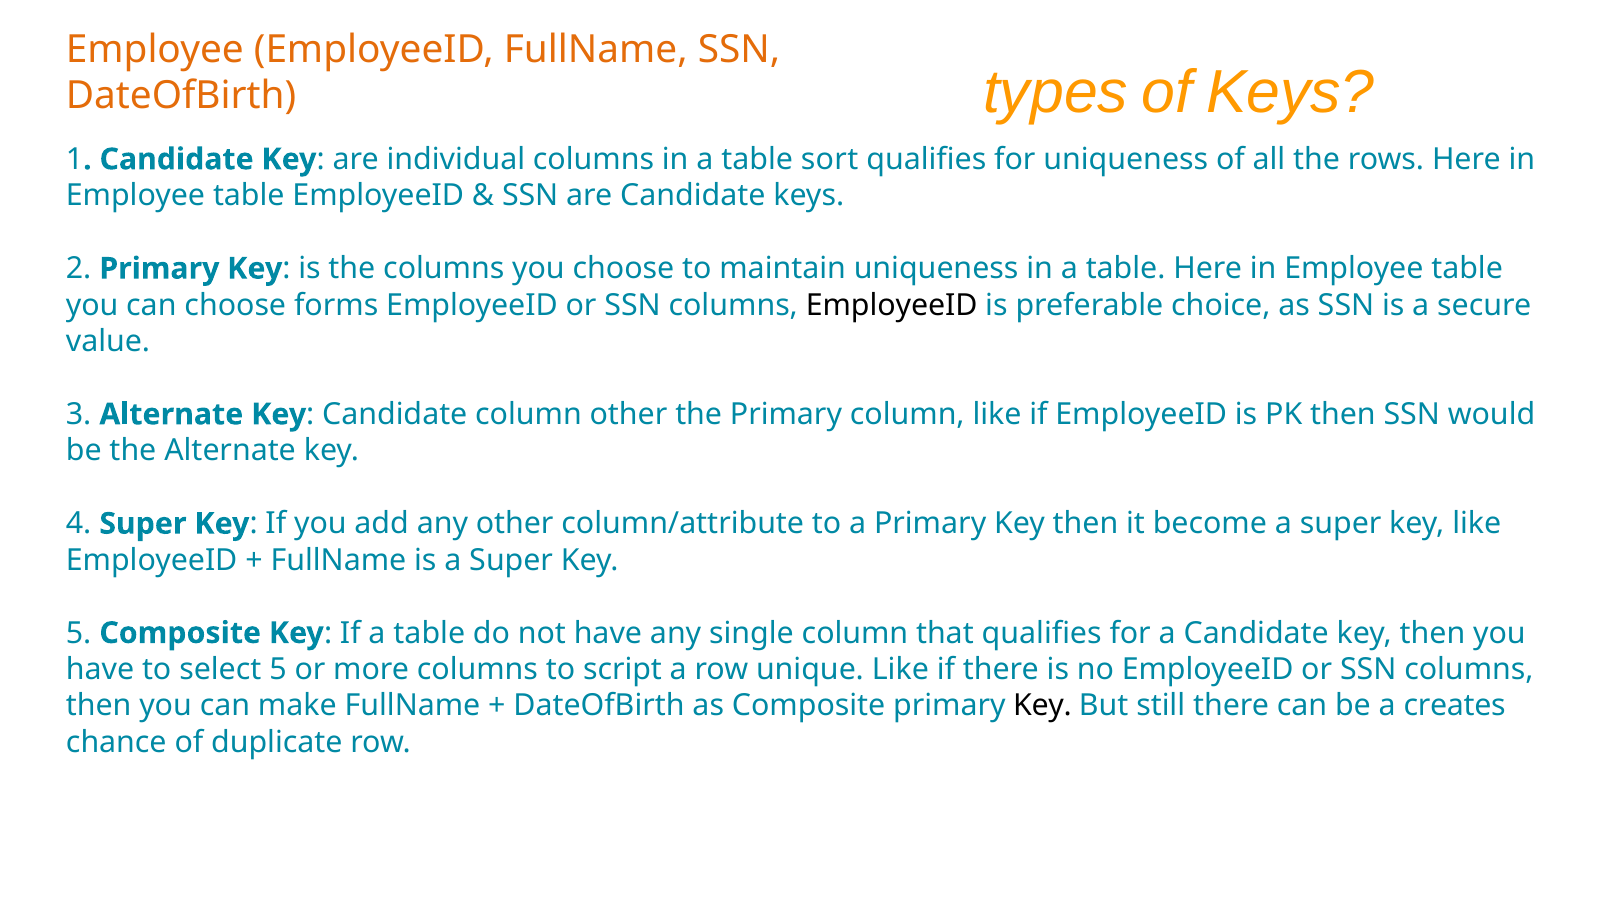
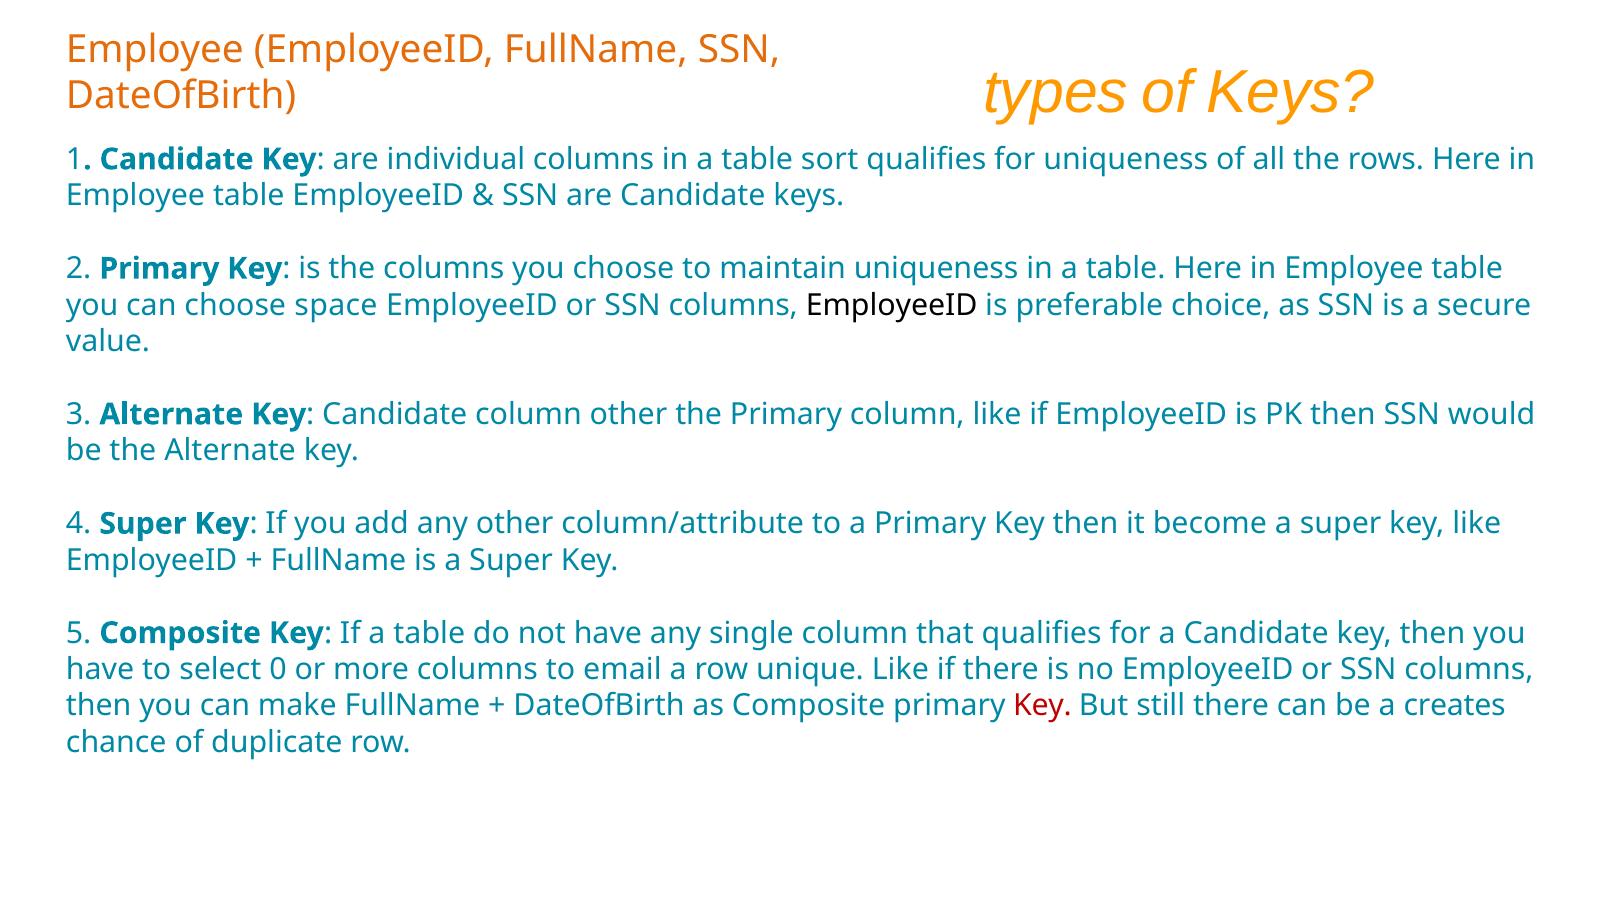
forms: forms -> space
select 5: 5 -> 0
script: script -> email
Key at (1042, 706) colour: black -> red
